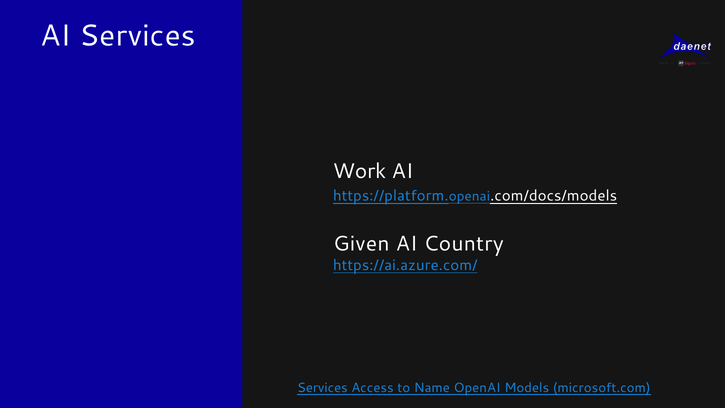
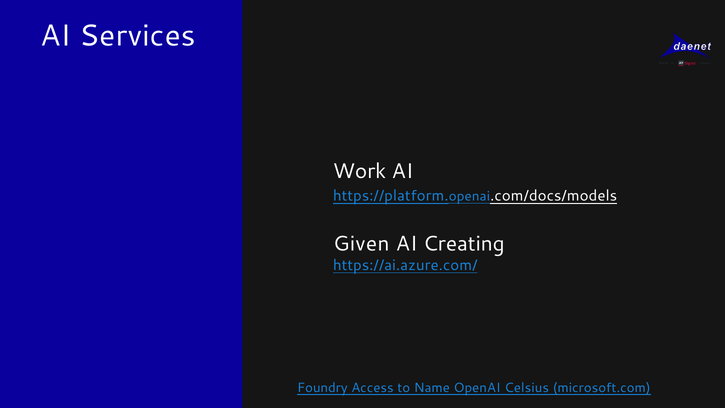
Country: Country -> Creating
Services at (322, 388): Services -> Foundry
Models: Models -> Celsius
